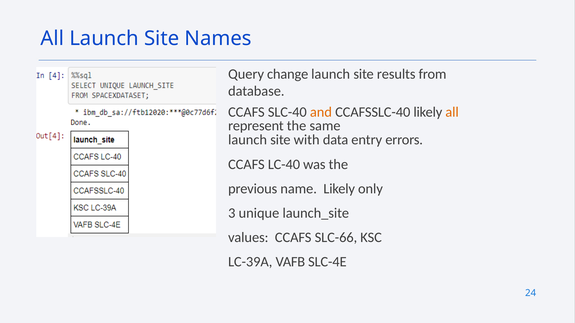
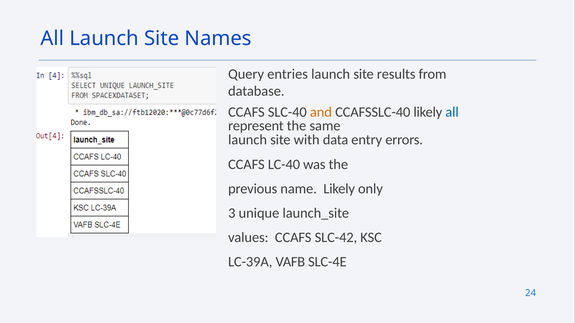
change: change -> entries
all at (452, 112) colour: orange -> blue
SLC-66: SLC-66 -> SLC-42
